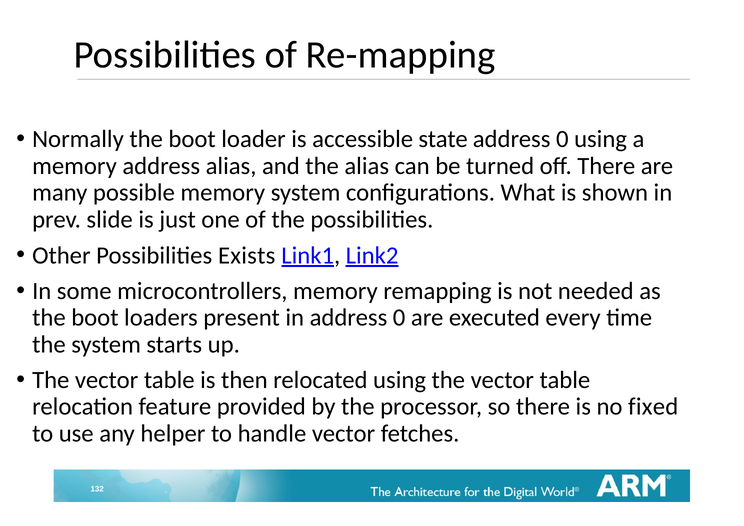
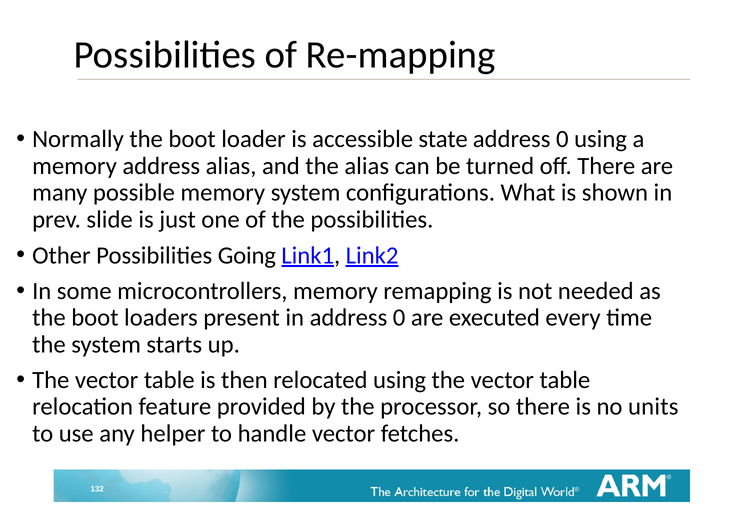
Exists: Exists -> Going
fixed: fixed -> units
